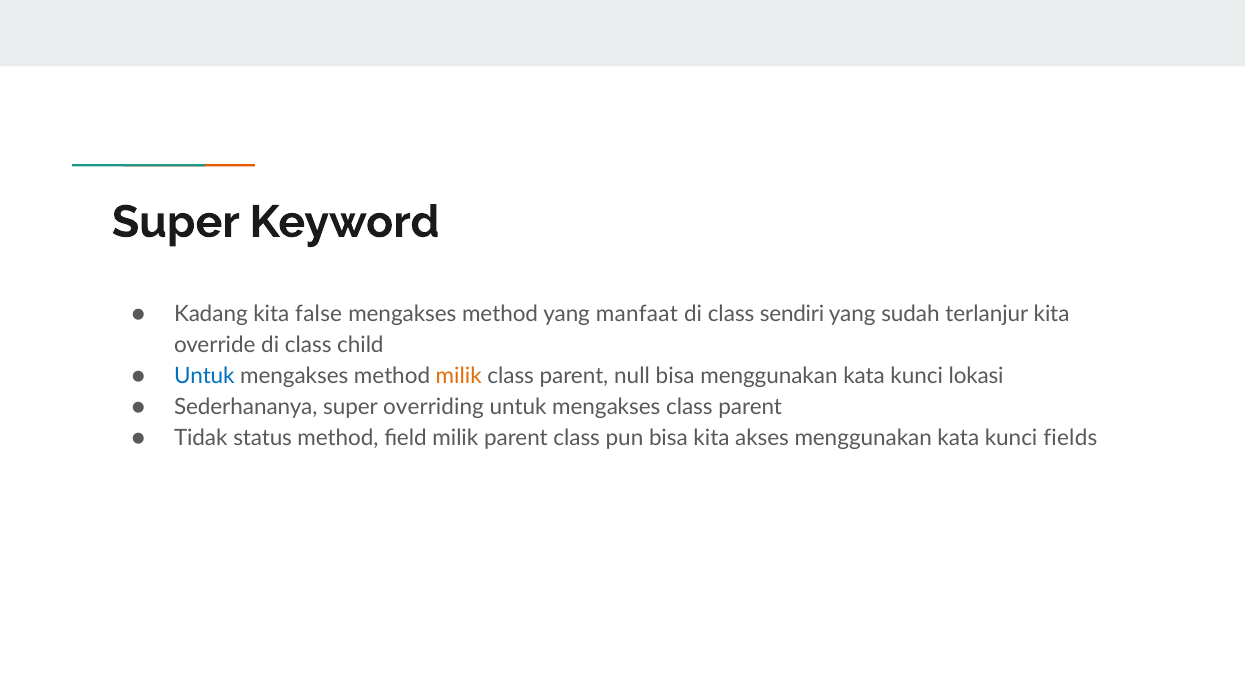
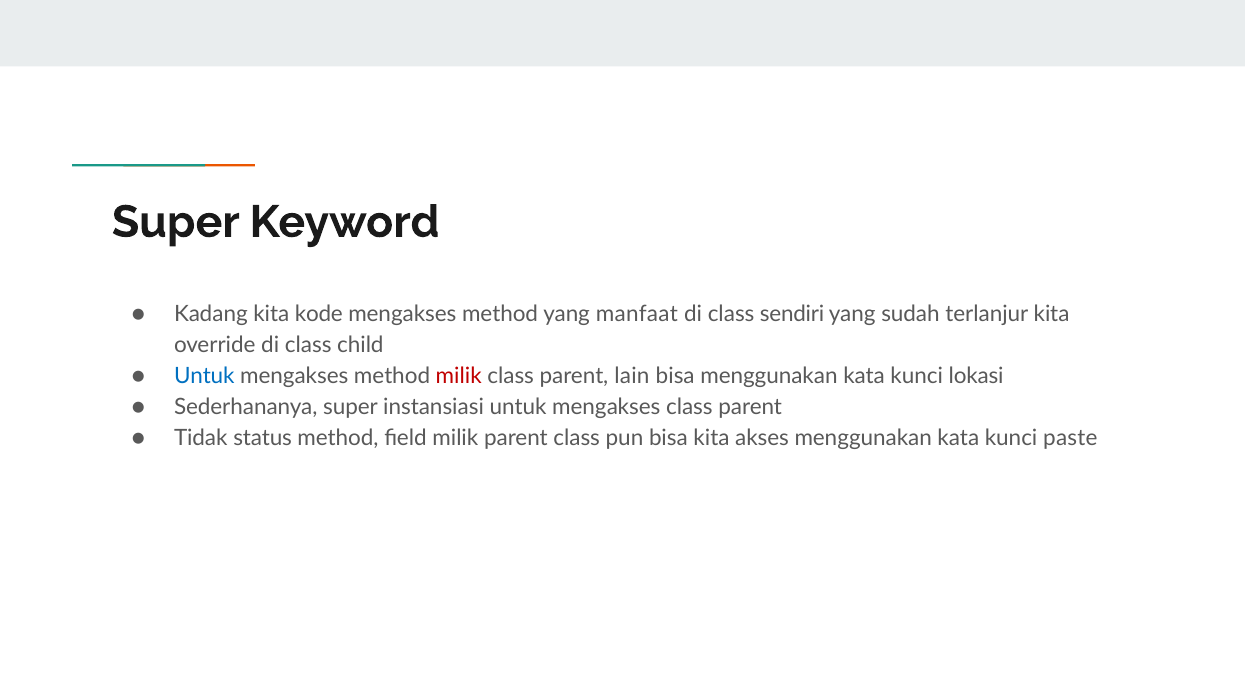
false: false -> kode
milik at (459, 377) colour: orange -> red
null: null -> lain
overriding: overriding -> instansiasi
fields: fields -> paste
